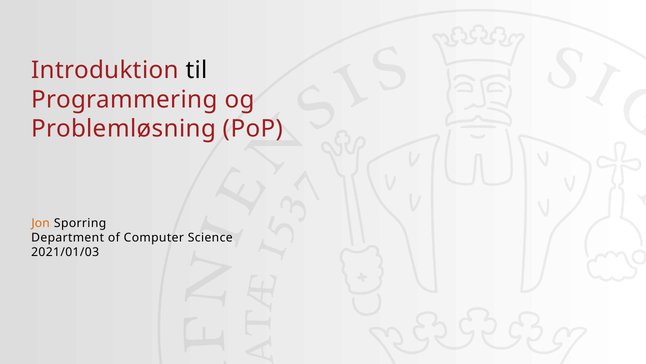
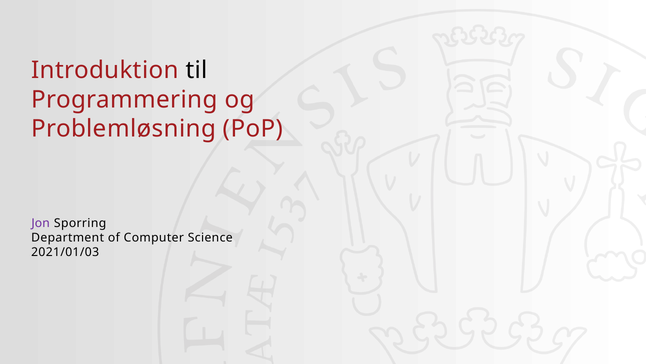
Jon colour: orange -> purple
